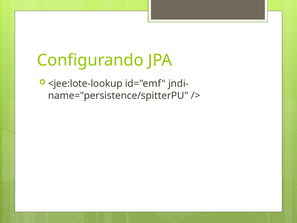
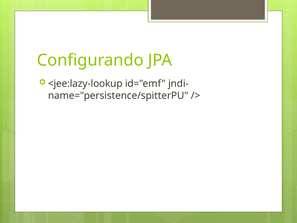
<jee:lote-lookup: <jee:lote-lookup -> <jee:lazy-lookup
